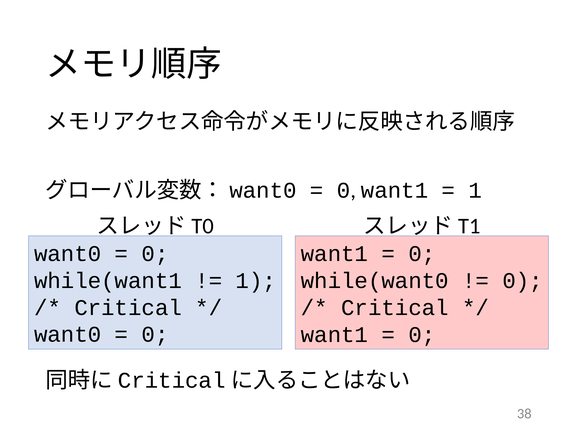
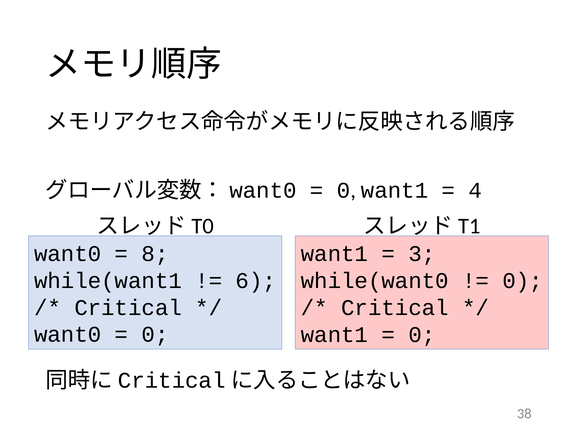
1 at (475, 190): 1 -> 4
0 at (155, 254): 0 -> 8
0 at (422, 254): 0 -> 3
1 at (256, 280): 1 -> 6
